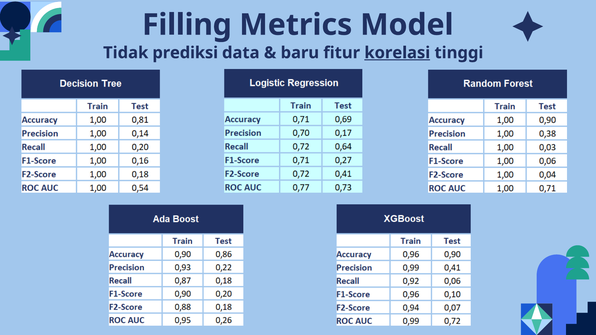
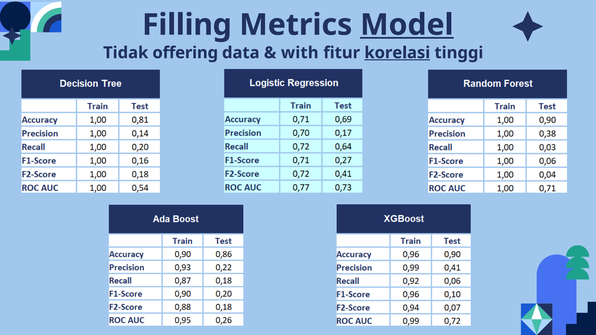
Model underline: none -> present
prediksi: prediksi -> offering
baru: baru -> with
